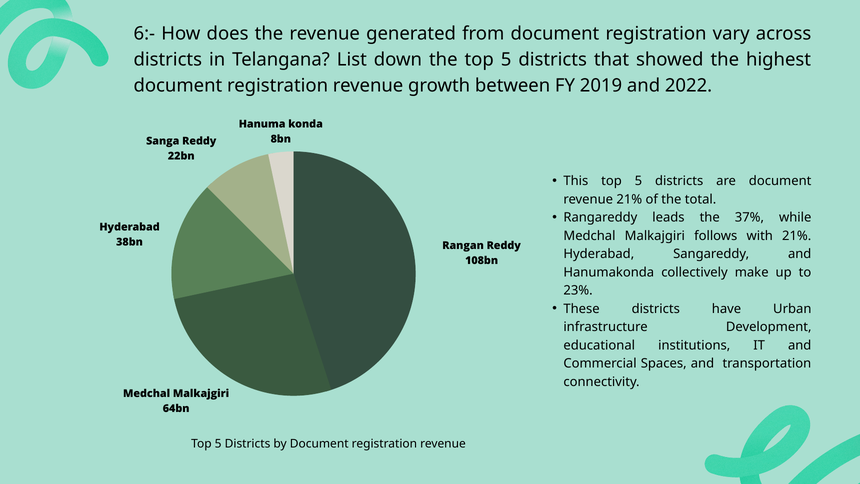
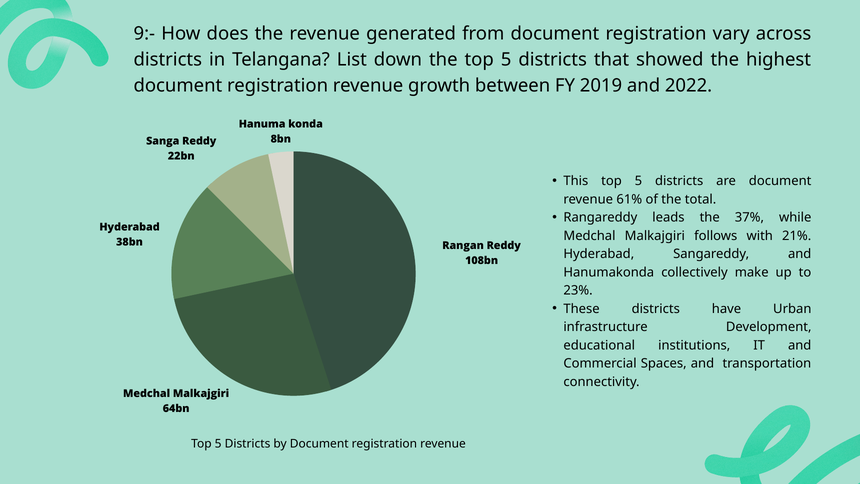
6:-: 6:- -> 9:-
revenue 21%: 21% -> 61%
